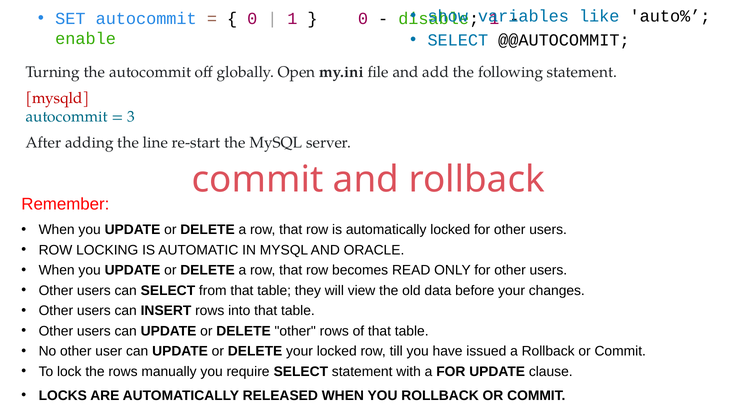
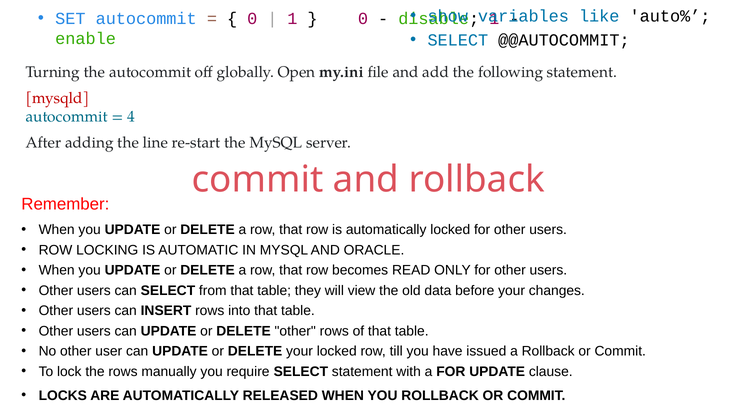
3: 3 -> 4
